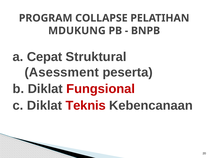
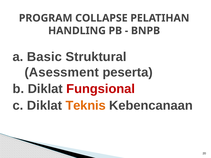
MDUKUNG: MDUKUNG -> HANDLING
Cepat: Cepat -> Basic
Teknis colour: red -> orange
